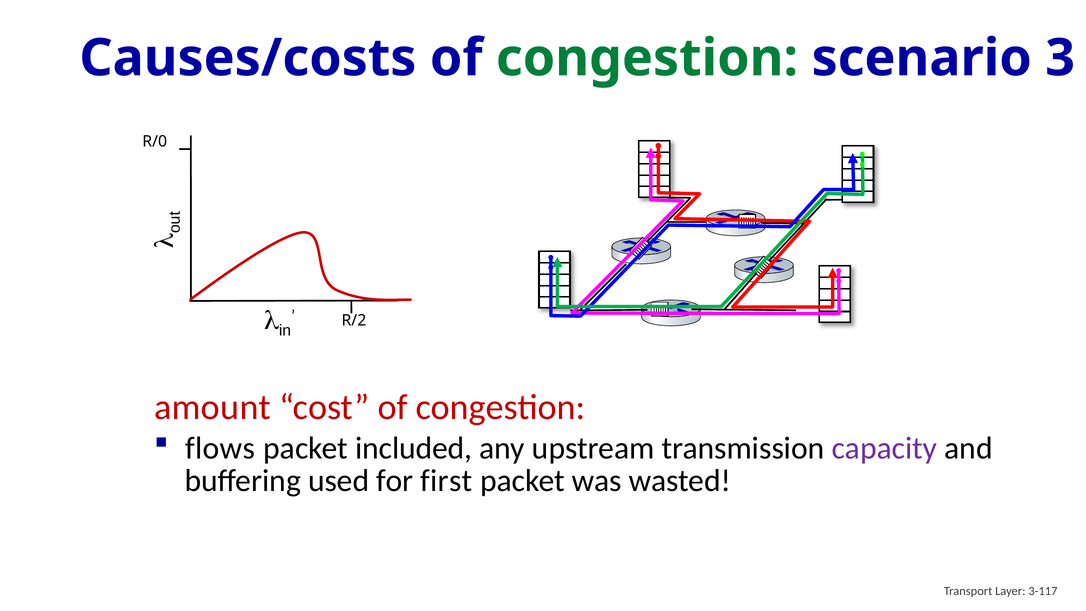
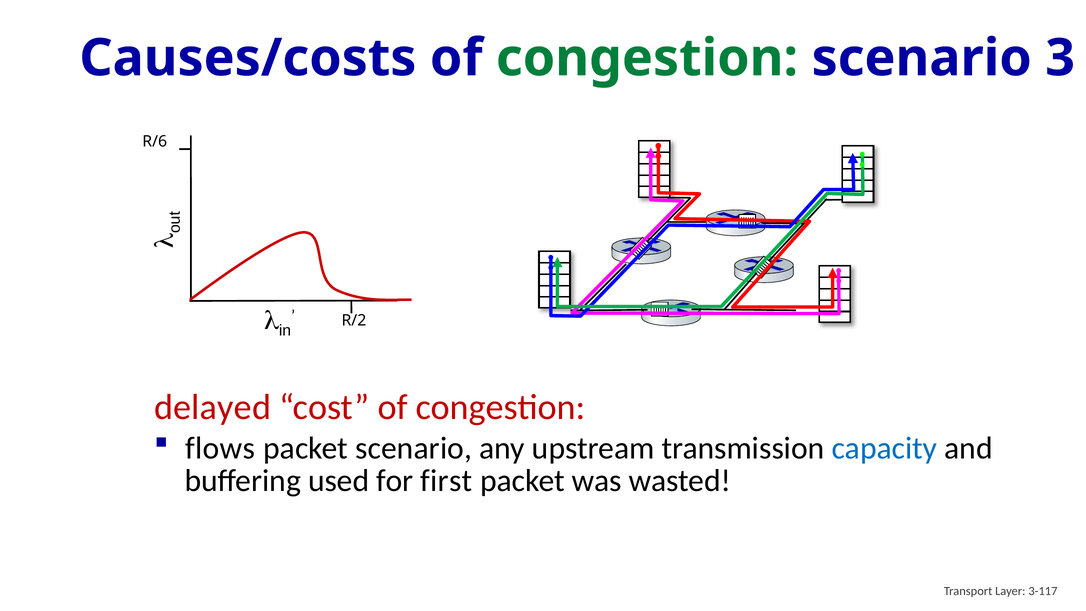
R/0: R/0 -> R/6
amount: amount -> delayed
packet included: included -> scenario
capacity colour: purple -> blue
